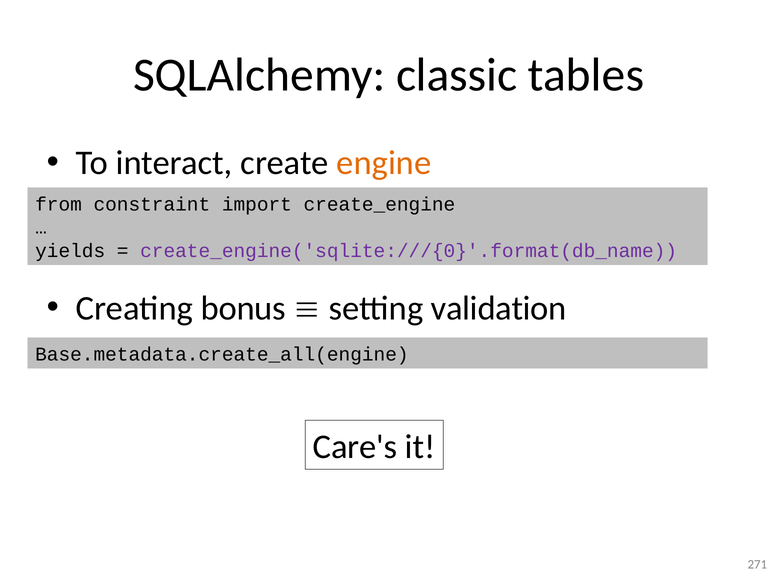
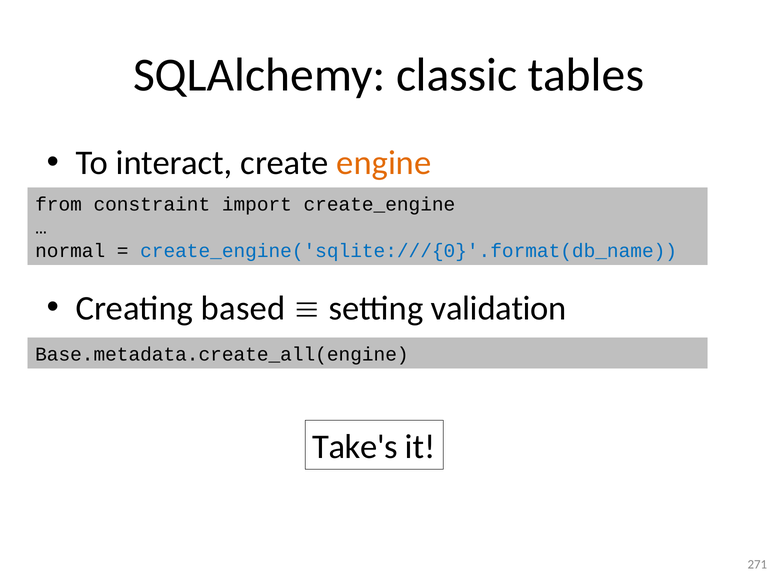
yields: yields -> normal
create_engine('sqlite:///{0}'.format(db_name colour: purple -> blue
bonus: bonus -> based
Care's: Care's -> Take's
